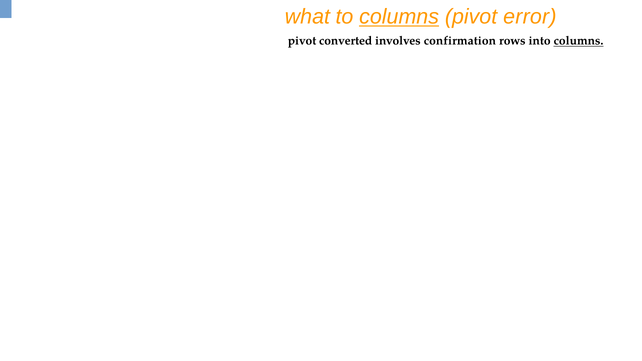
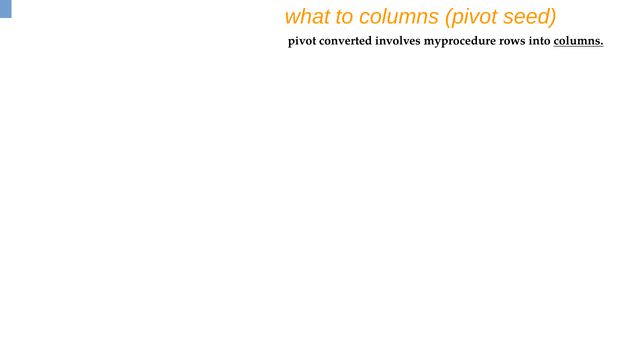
columns at (399, 17) underline: present -> none
error: error -> seed
confirmation: confirmation -> myprocedure
